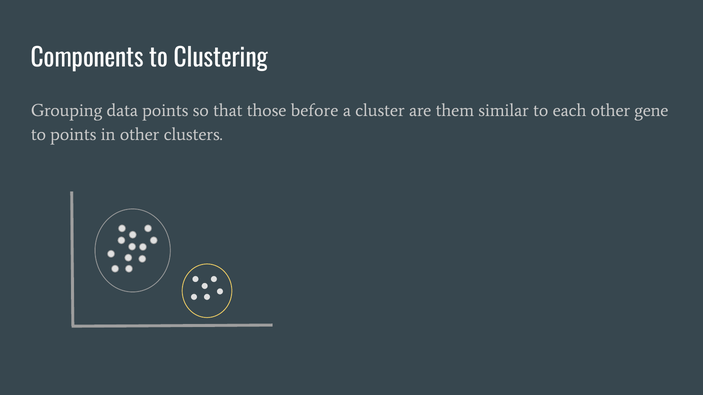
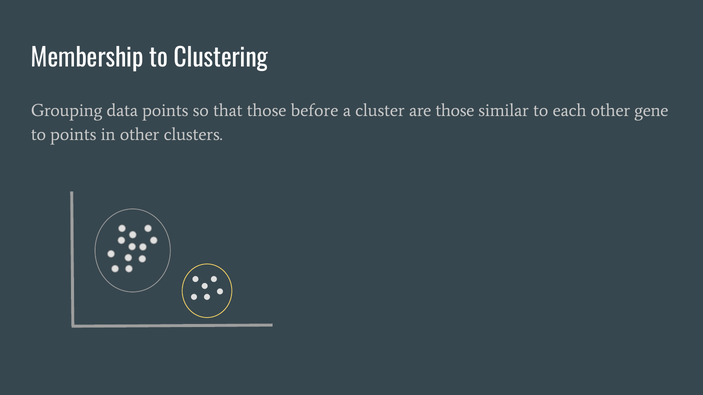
Components: Components -> Membership
are them: them -> those
